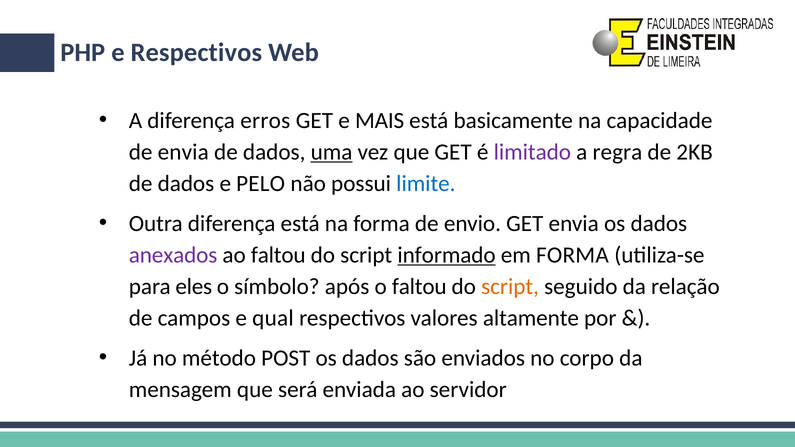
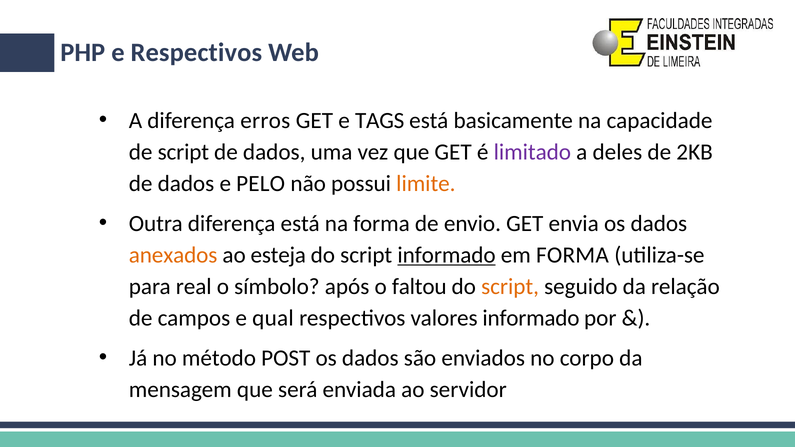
MAIS: MAIS -> TAGS
de envia: envia -> script
uma underline: present -> none
regra: regra -> deles
limite colour: blue -> orange
anexados colour: purple -> orange
ao faltou: faltou -> esteja
eles: eles -> real
valores altamente: altamente -> informado
